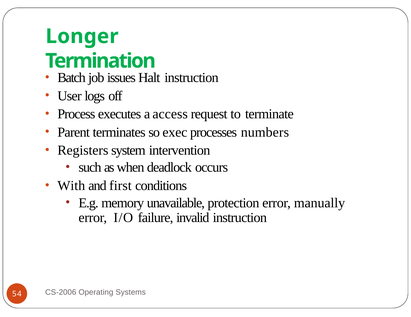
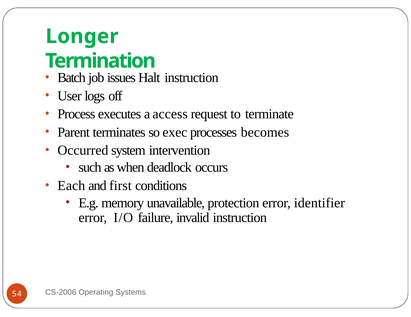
numbers: numbers -> becomes
Registers: Registers -> Occurred
With: With -> Each
manually: manually -> identifier
